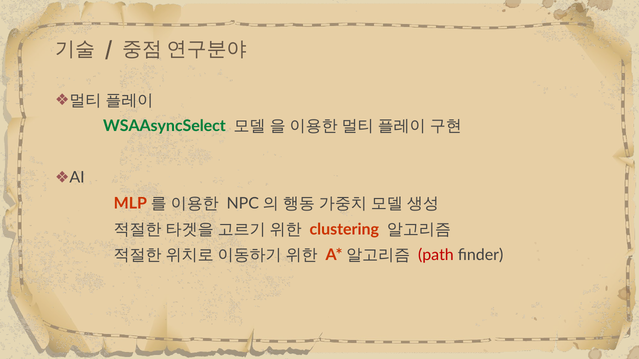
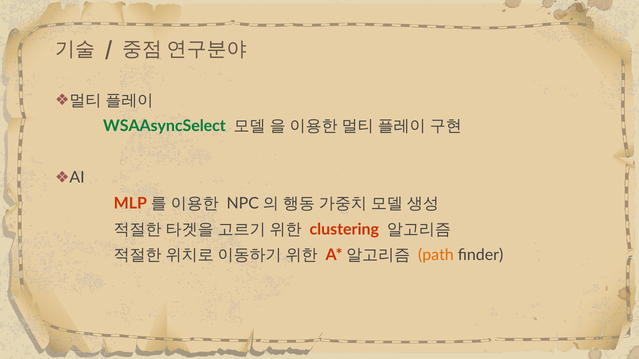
path colour: red -> orange
